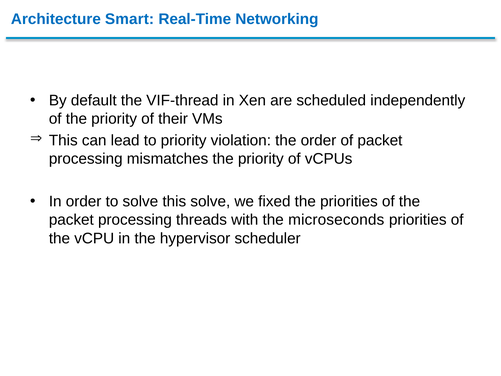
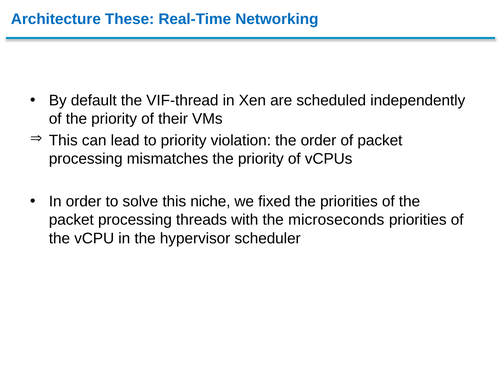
Smart: Smart -> These
this solve: solve -> niche
